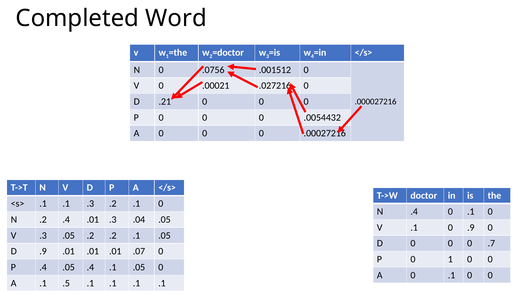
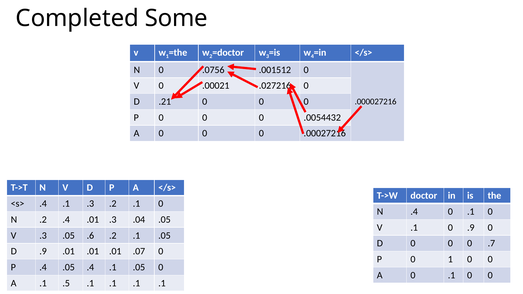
Word: Word -> Some
<s> .1: .1 -> .4
.05 .2: .2 -> .6
